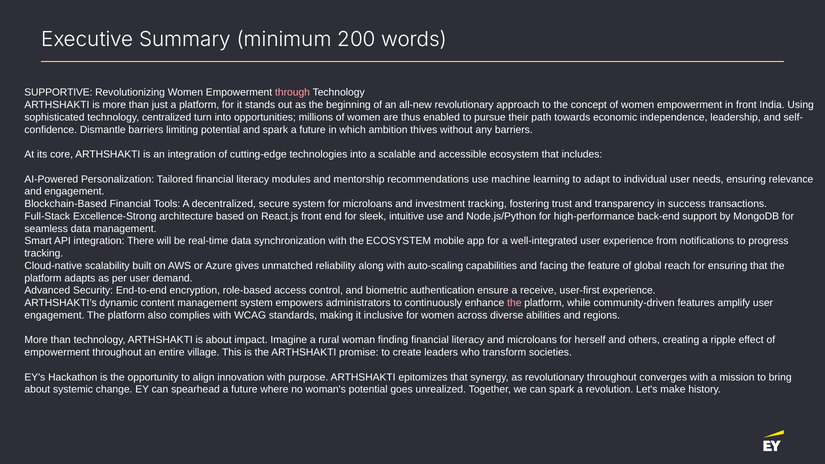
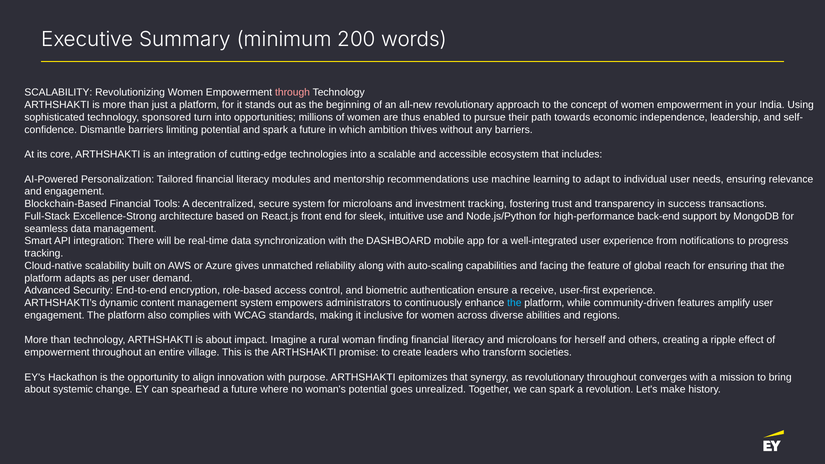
SUPPORTIVE at (58, 93): SUPPORTIVE -> SCALABILITY
in front: front -> your
centralized: centralized -> sponsored
the ECOSYSTEM: ECOSYSTEM -> DASHBOARD
the at (514, 303) colour: pink -> light blue
